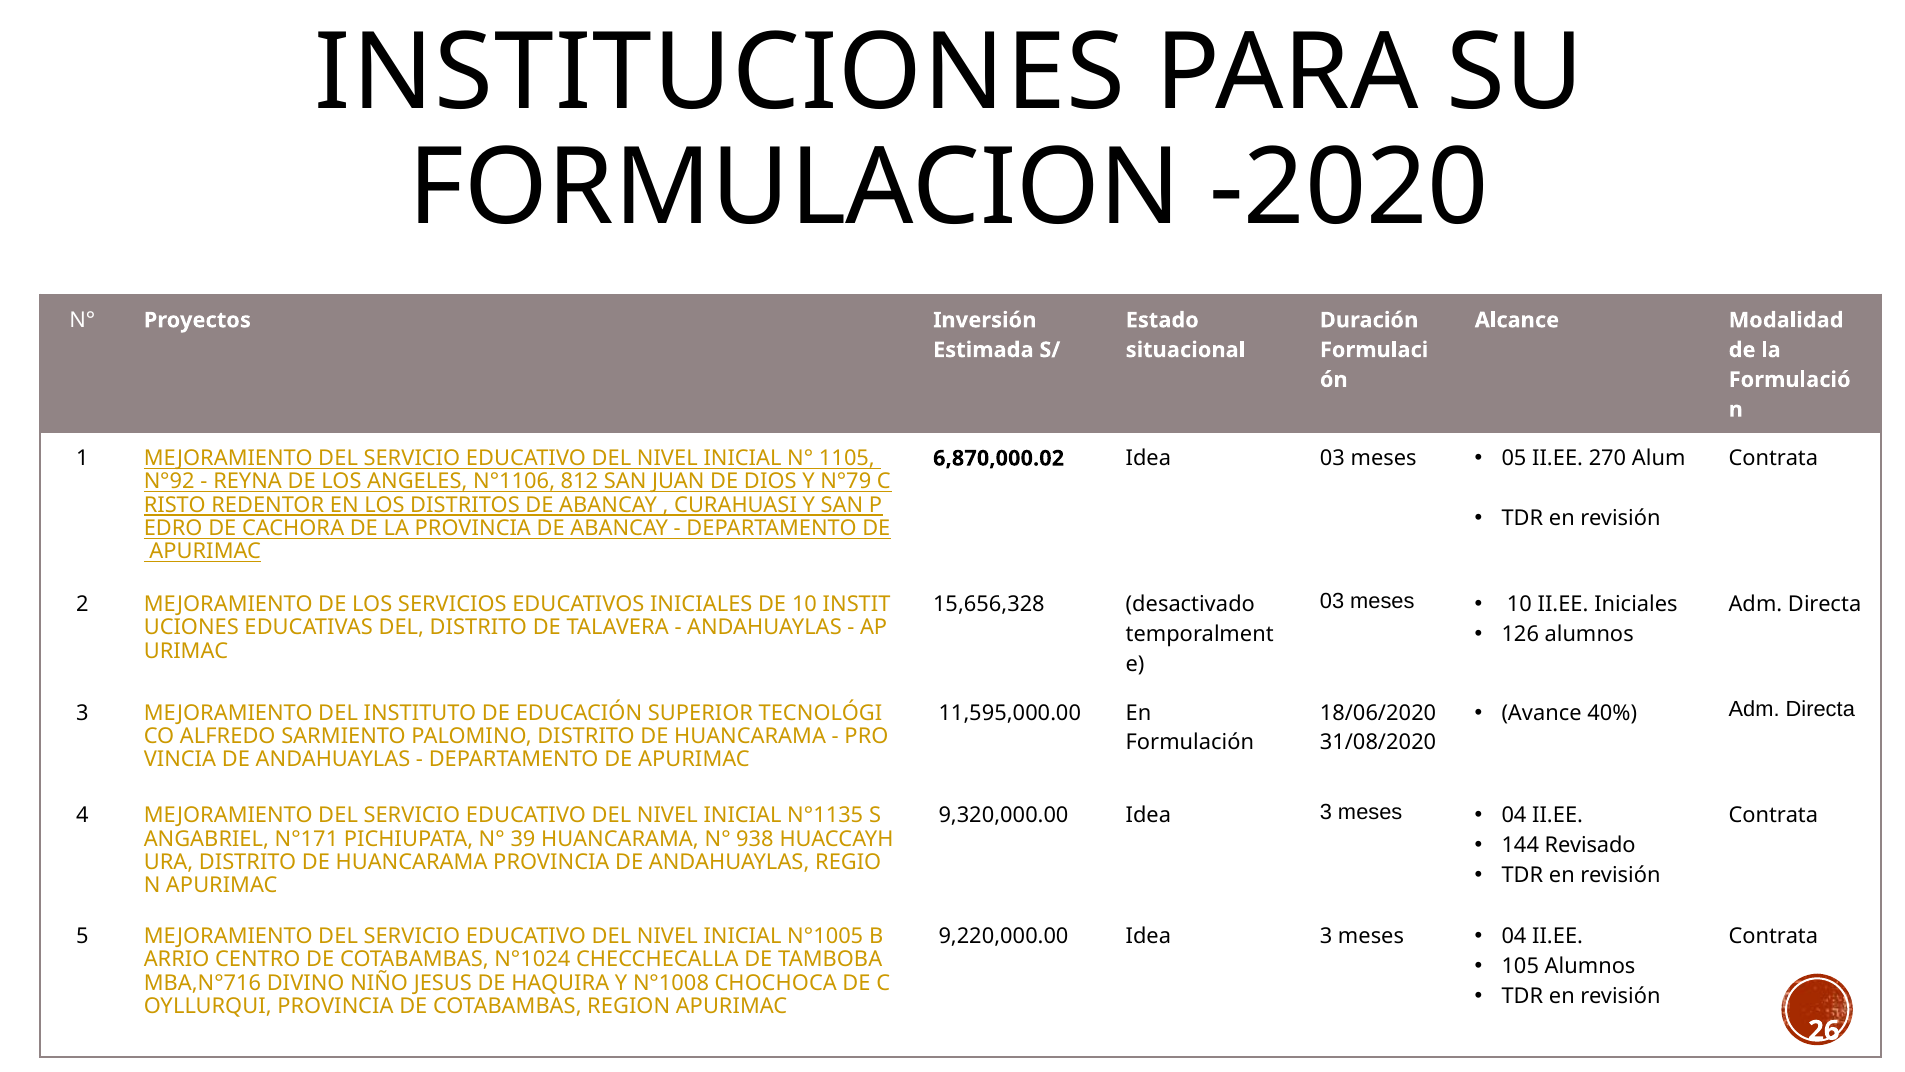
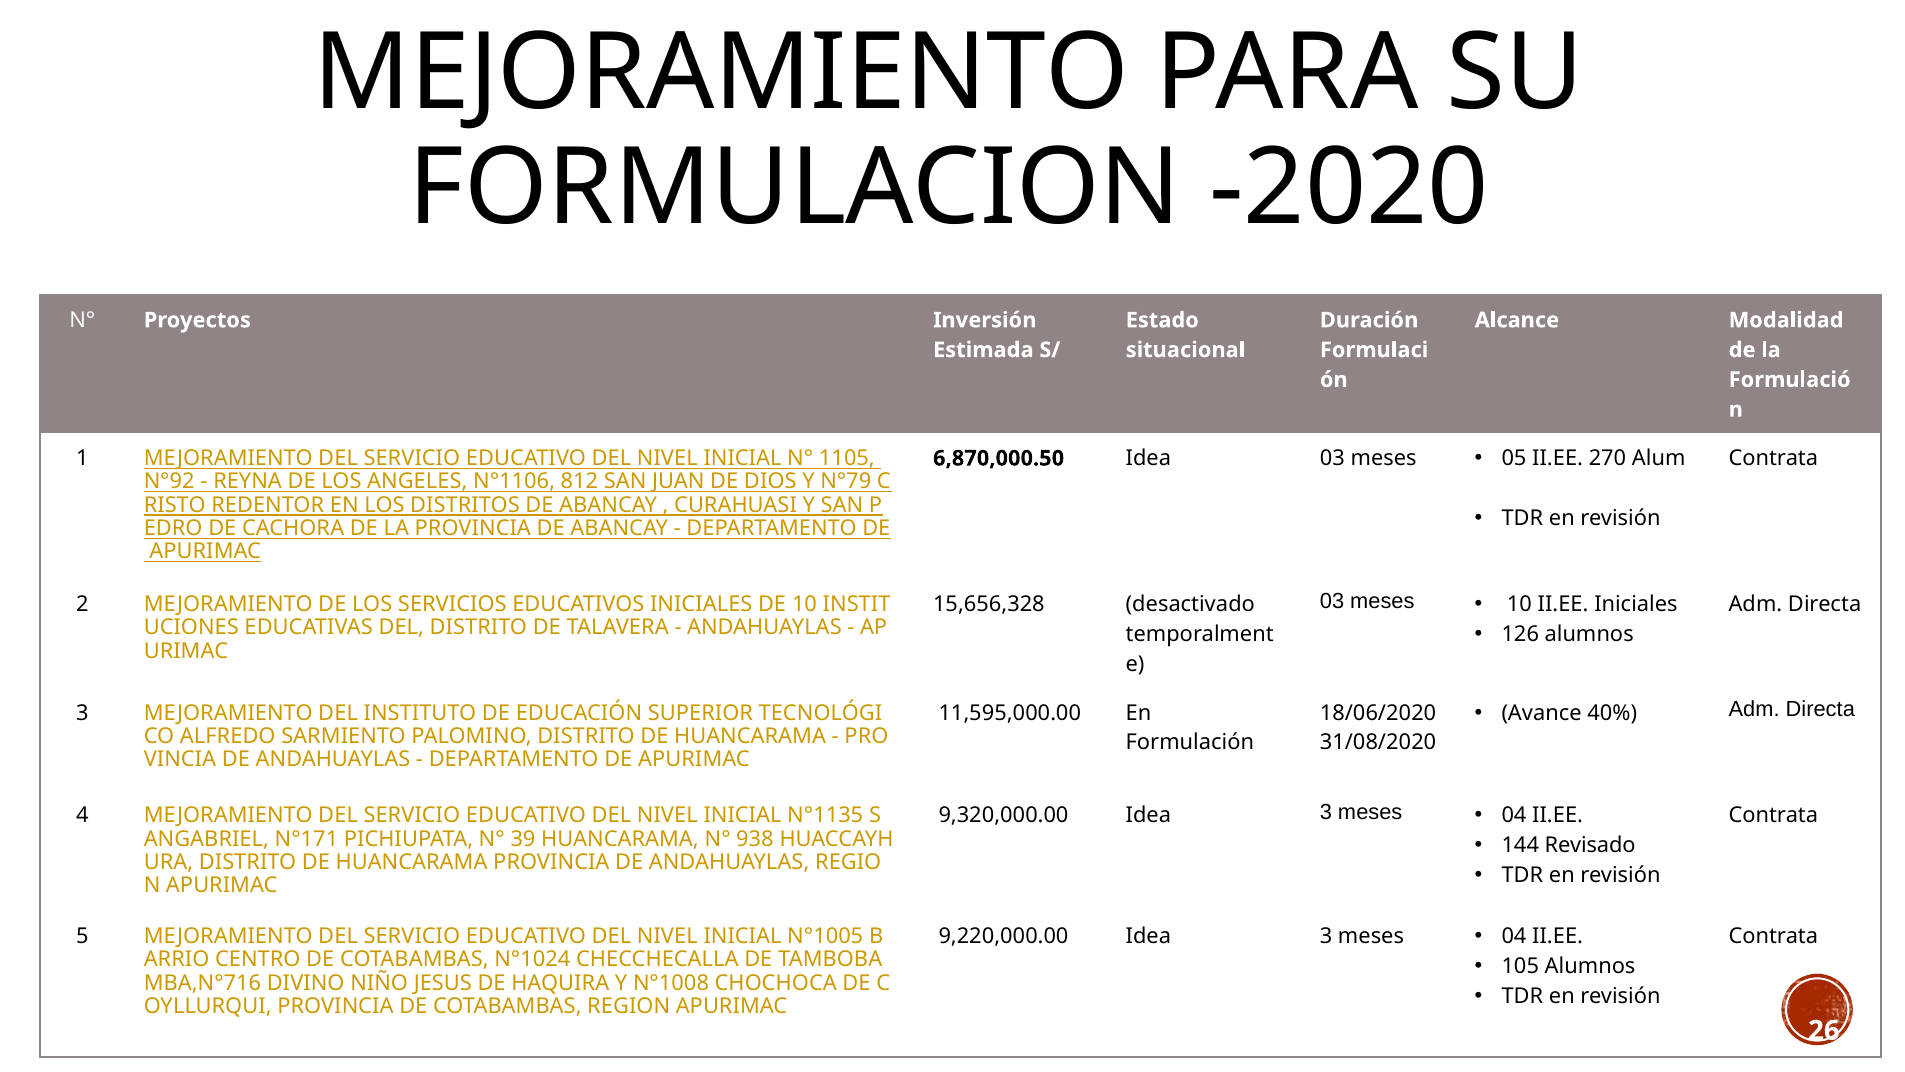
INSTITUCIONES at (720, 73): INSTITUCIONES -> MEJORAMIENTO
6,870,000.02: 6,870,000.02 -> 6,870,000.50
